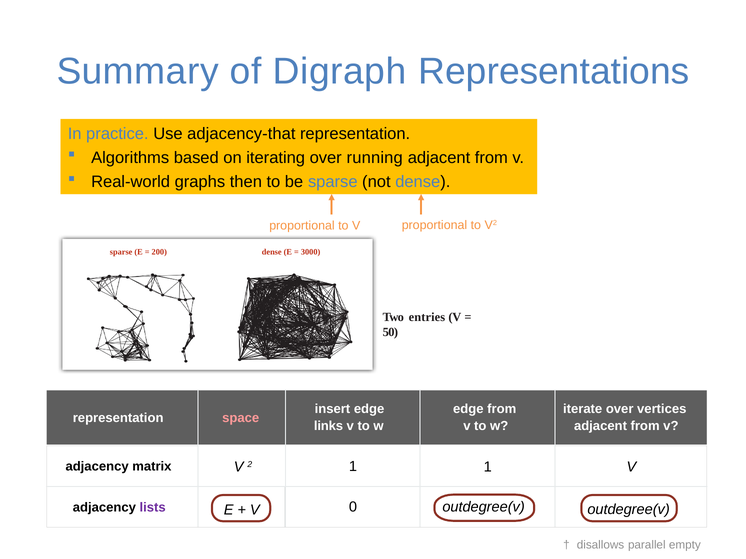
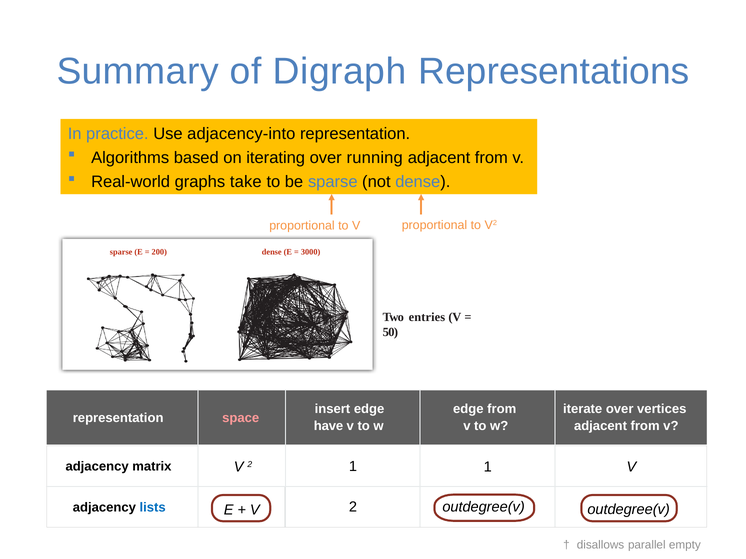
adjacency-that: adjacency-that -> adjacency-into
then: then -> take
links: links -> have
lists colour: purple -> blue
0 at (353, 507): 0 -> 2
